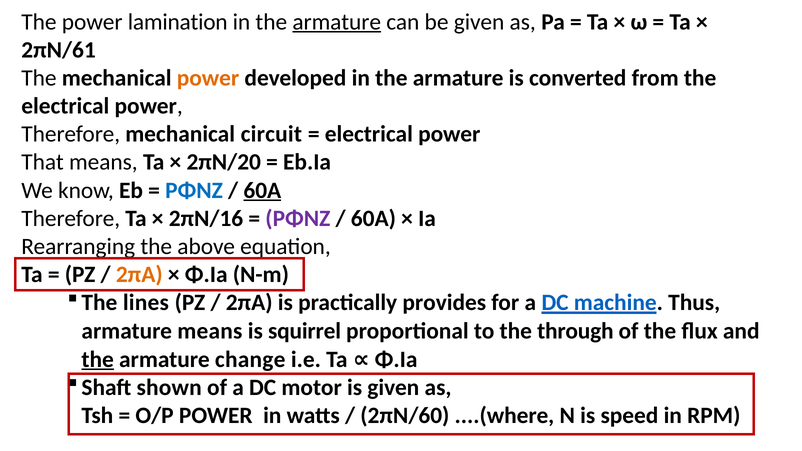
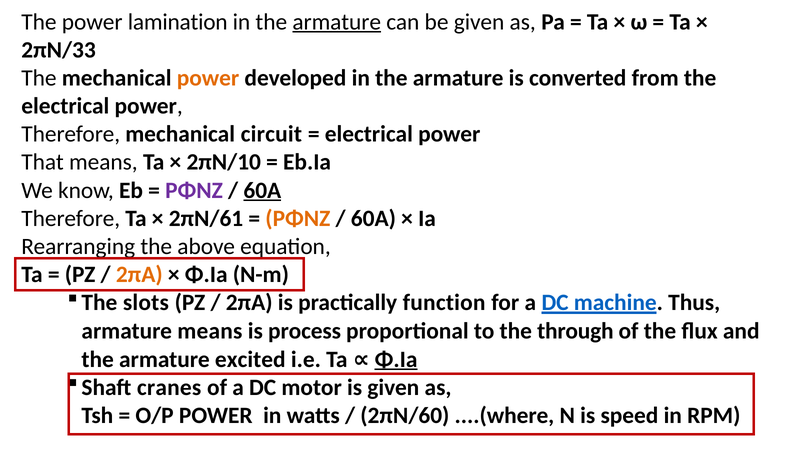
2πN/61: 2πN/61 -> 2πN/33
2πN/20: 2πN/20 -> 2πN/10
PΦNZ at (194, 190) colour: blue -> purple
2πN/16: 2πN/16 -> 2πN/61
PΦNZ at (298, 218) colour: purple -> orange
lines: lines -> slots
provides: provides -> function
squirrel: squirrel -> process
the at (98, 359) underline: present -> none
change: change -> excited
Φ.Ia at (396, 359) underline: none -> present
shown: shown -> cranes
